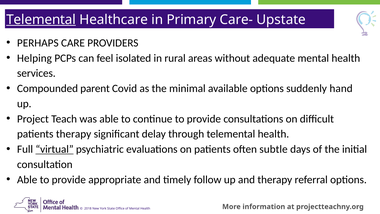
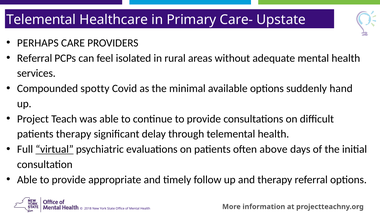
Telemental at (41, 20) underline: present -> none
Helping at (34, 58): Helping -> Referral
parent: parent -> spotty
subtle: subtle -> above
